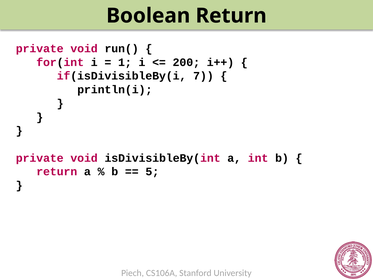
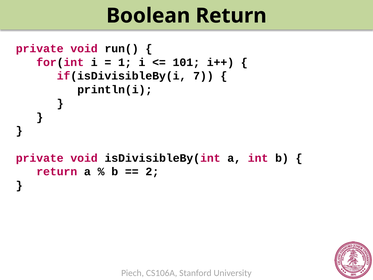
200: 200 -> 101
5: 5 -> 2
